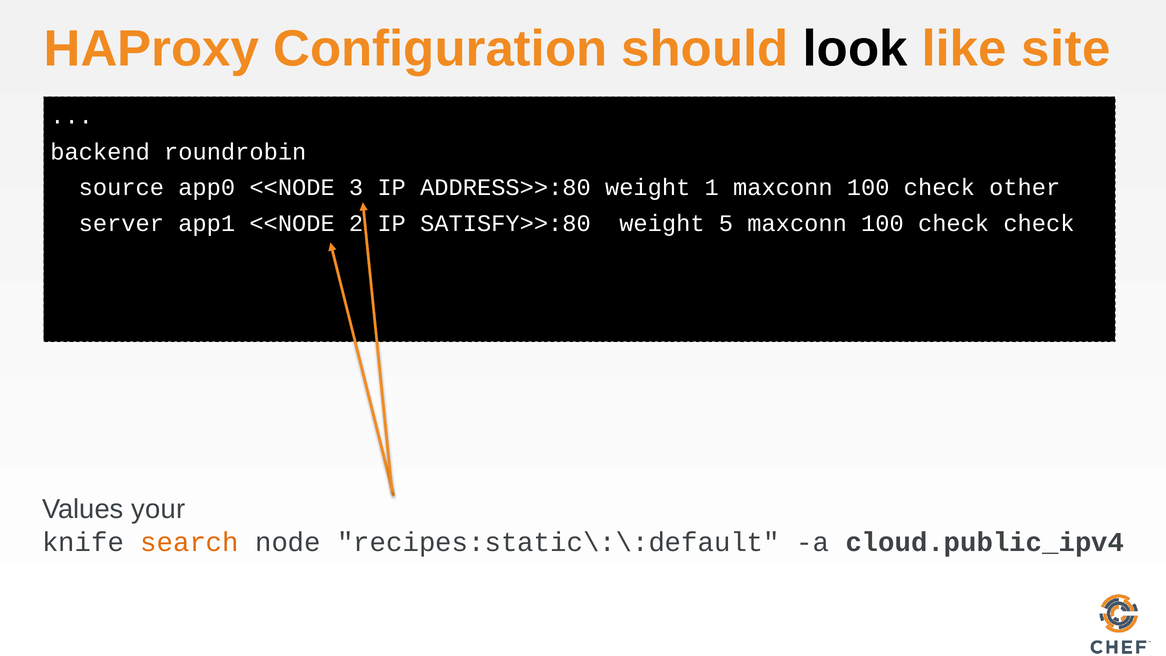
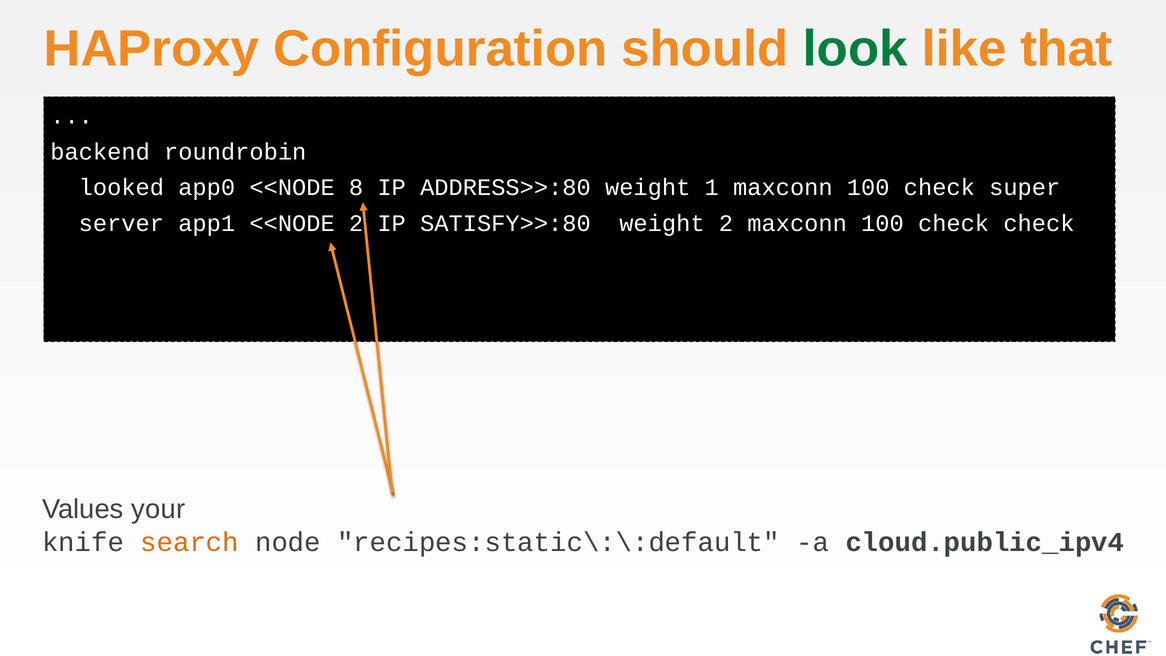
look colour: black -> green
site: site -> that
source: source -> looked
3: 3 -> 8
other: other -> super
weight 5: 5 -> 2
